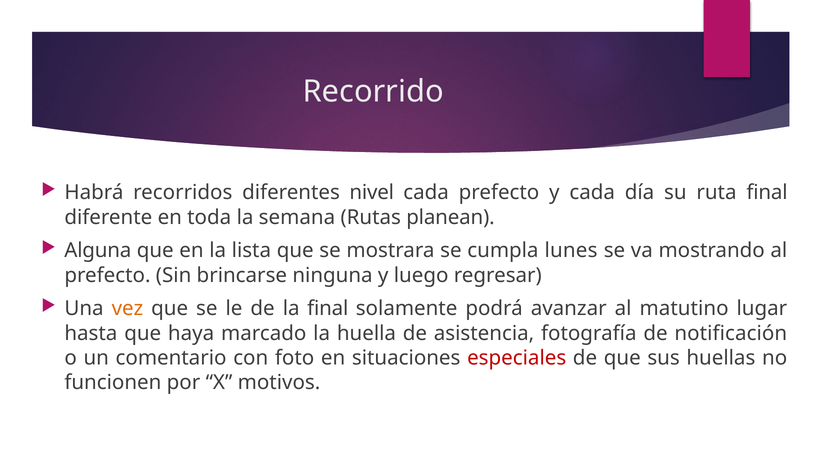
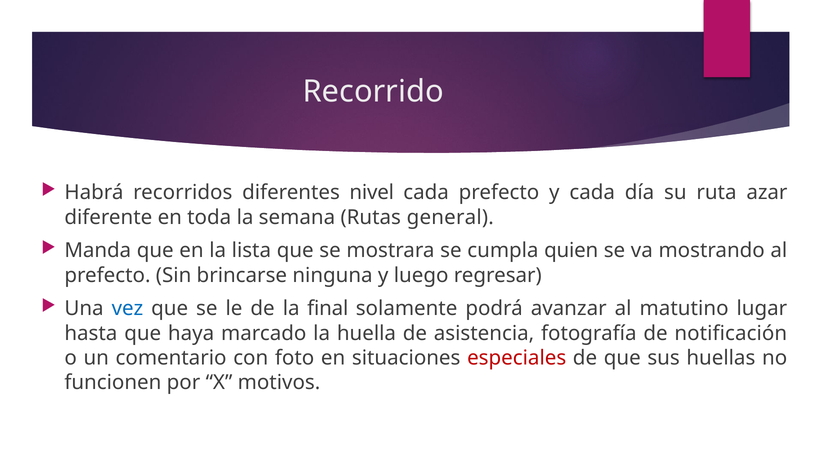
ruta final: final -> azar
planean: planean -> general
Alguna: Alguna -> Manda
lunes: lunes -> quien
vez colour: orange -> blue
